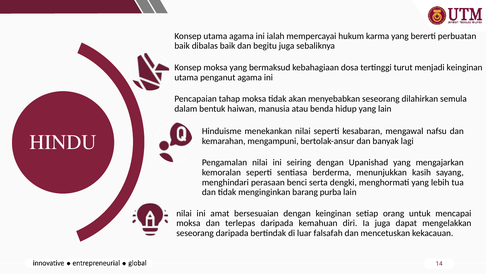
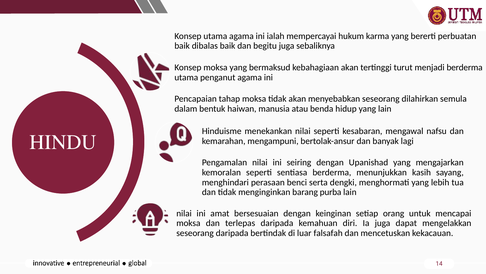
kebahagiaan dosa: dosa -> akan
menjadi keinginan: keinginan -> berderma
